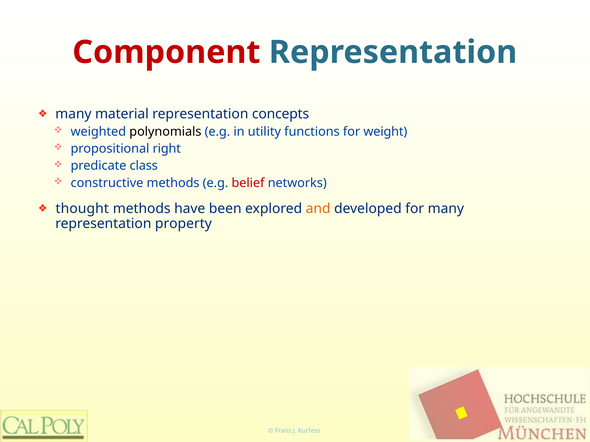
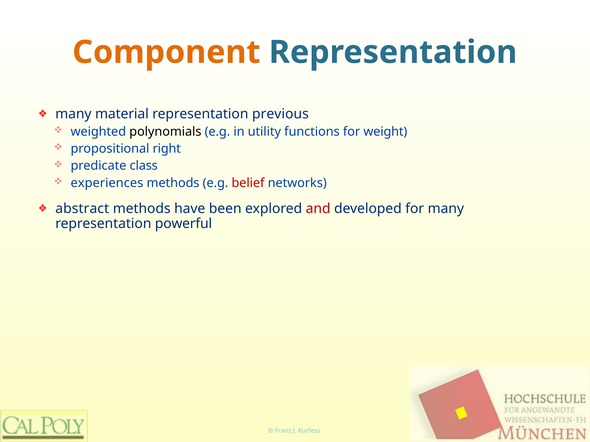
Component colour: red -> orange
concepts: concepts -> previous
constructive: constructive -> experiences
thought: thought -> abstract
and colour: orange -> red
property: property -> powerful
